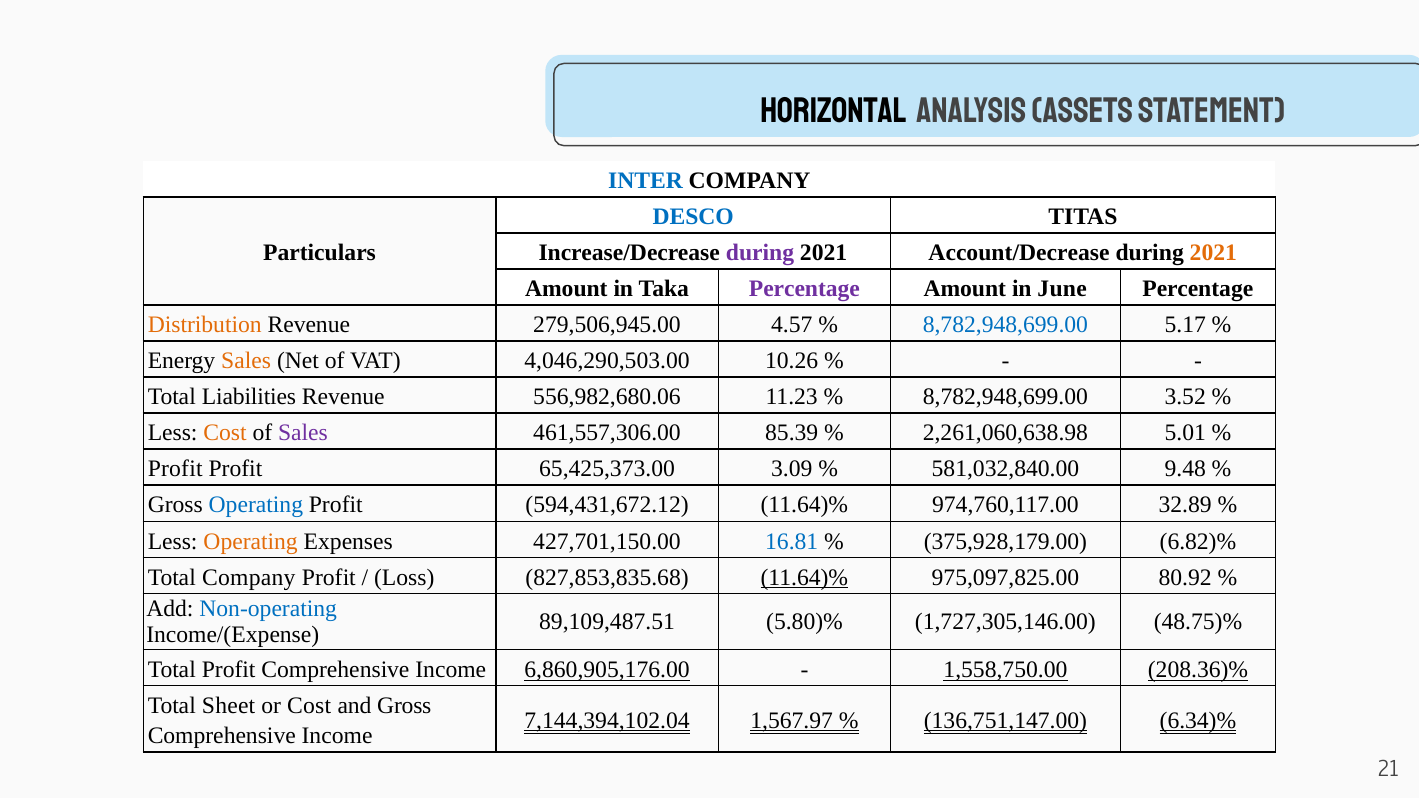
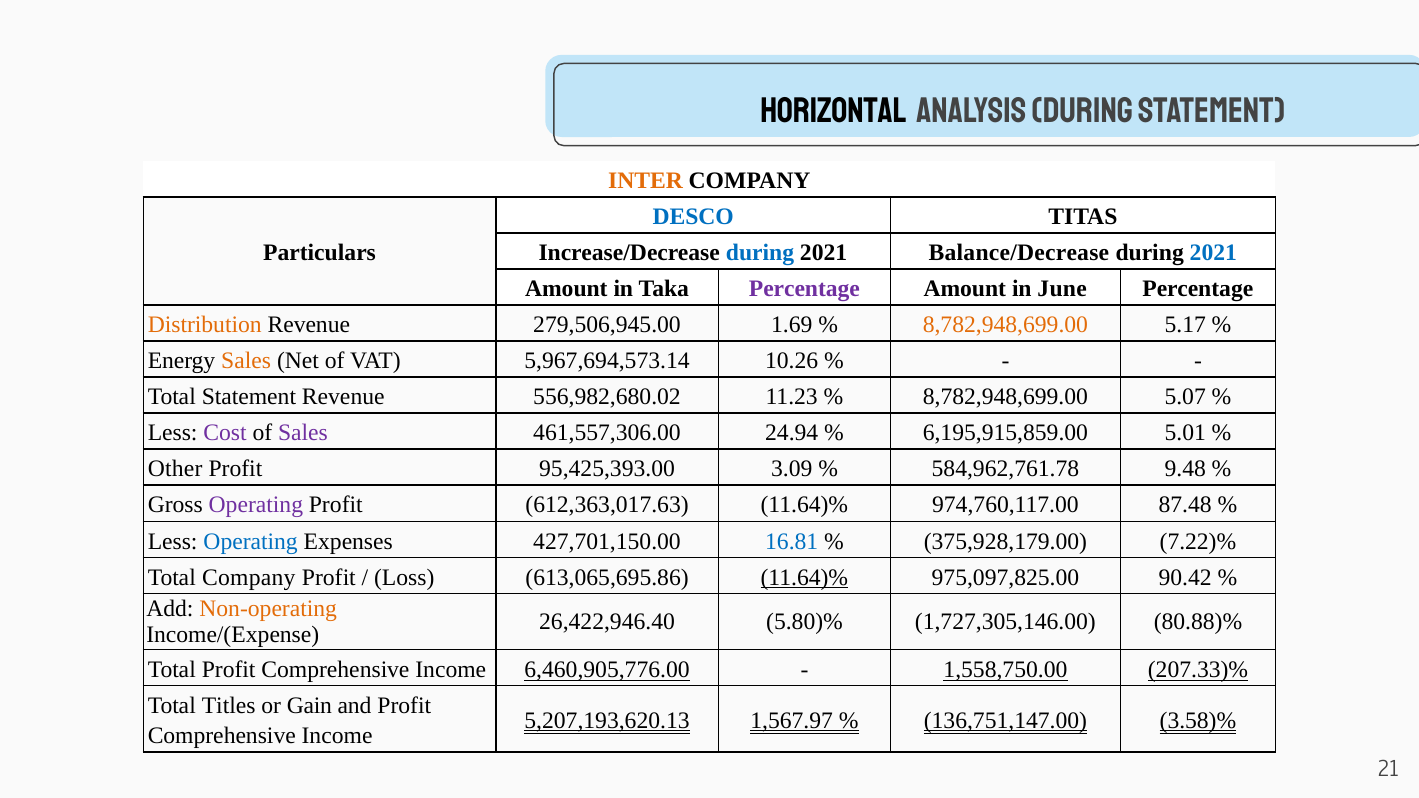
Analysis Assets: Assets -> During
INTER colour: blue -> orange
during at (760, 253) colour: purple -> blue
Account/Decrease: Account/Decrease -> Balance/Decrease
2021 at (1213, 253) colour: orange -> blue
4.57: 4.57 -> 1.69
8,782,948,699.00 at (1005, 325) colour: blue -> orange
4,046,290,503.00: 4,046,290,503.00 -> 5,967,694,573.14
Total Liabilities: Liabilities -> Statement
556,982,680.06: 556,982,680.06 -> 556,982,680.02
3.52: 3.52 -> 5.07
Cost at (225, 433) colour: orange -> purple
85.39: 85.39 -> 24.94
2,261,060,638.98: 2,261,060,638.98 -> 6,195,915,859.00
Profit at (175, 469): Profit -> Other
65,425,373.00: 65,425,373.00 -> 95,425,393.00
581,032,840.00: 581,032,840.00 -> 584,962,761.78
Operating at (256, 505) colour: blue -> purple
594,431,672.12: 594,431,672.12 -> 612,363,017.63
32.89: 32.89 -> 87.48
Operating at (251, 541) colour: orange -> blue
6.82)%: 6.82)% -> 7.22)%
827,853,835.68: 827,853,835.68 -> 613,065,695.86
80.92: 80.92 -> 90.42
Non-operating colour: blue -> orange
89,109,487.51: 89,109,487.51 -> 26,422,946.40
48.75)%: 48.75)% -> 80.88)%
6,860,905,176.00: 6,860,905,176.00 -> 6,460,905,776.00
208.36)%: 208.36)% -> 207.33)%
Sheet: Sheet -> Titles
or Cost: Cost -> Gain
and Gross: Gross -> Profit
7,144,394,102.04: 7,144,394,102.04 -> 5,207,193,620.13
6.34)%: 6.34)% -> 3.58)%
